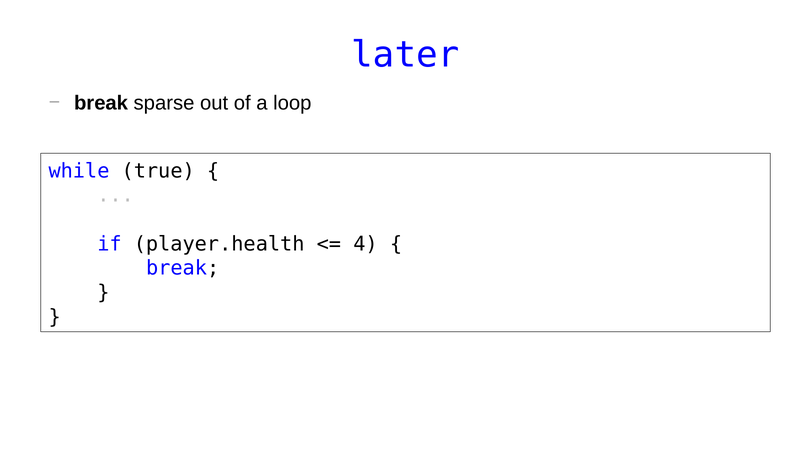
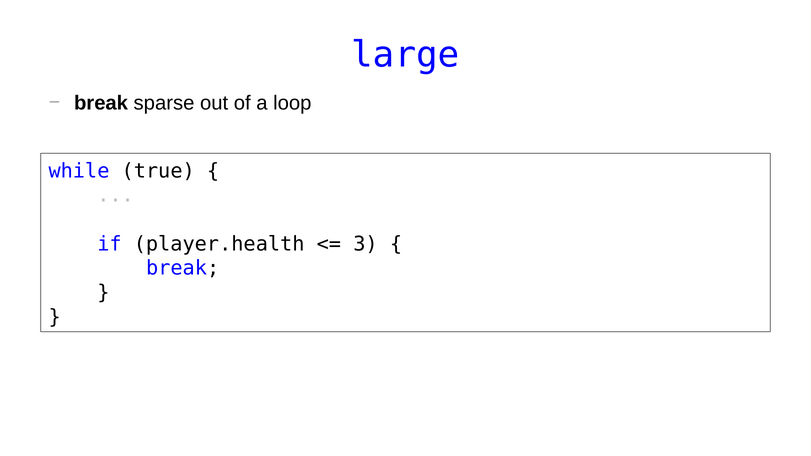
later: later -> large
4: 4 -> 3
